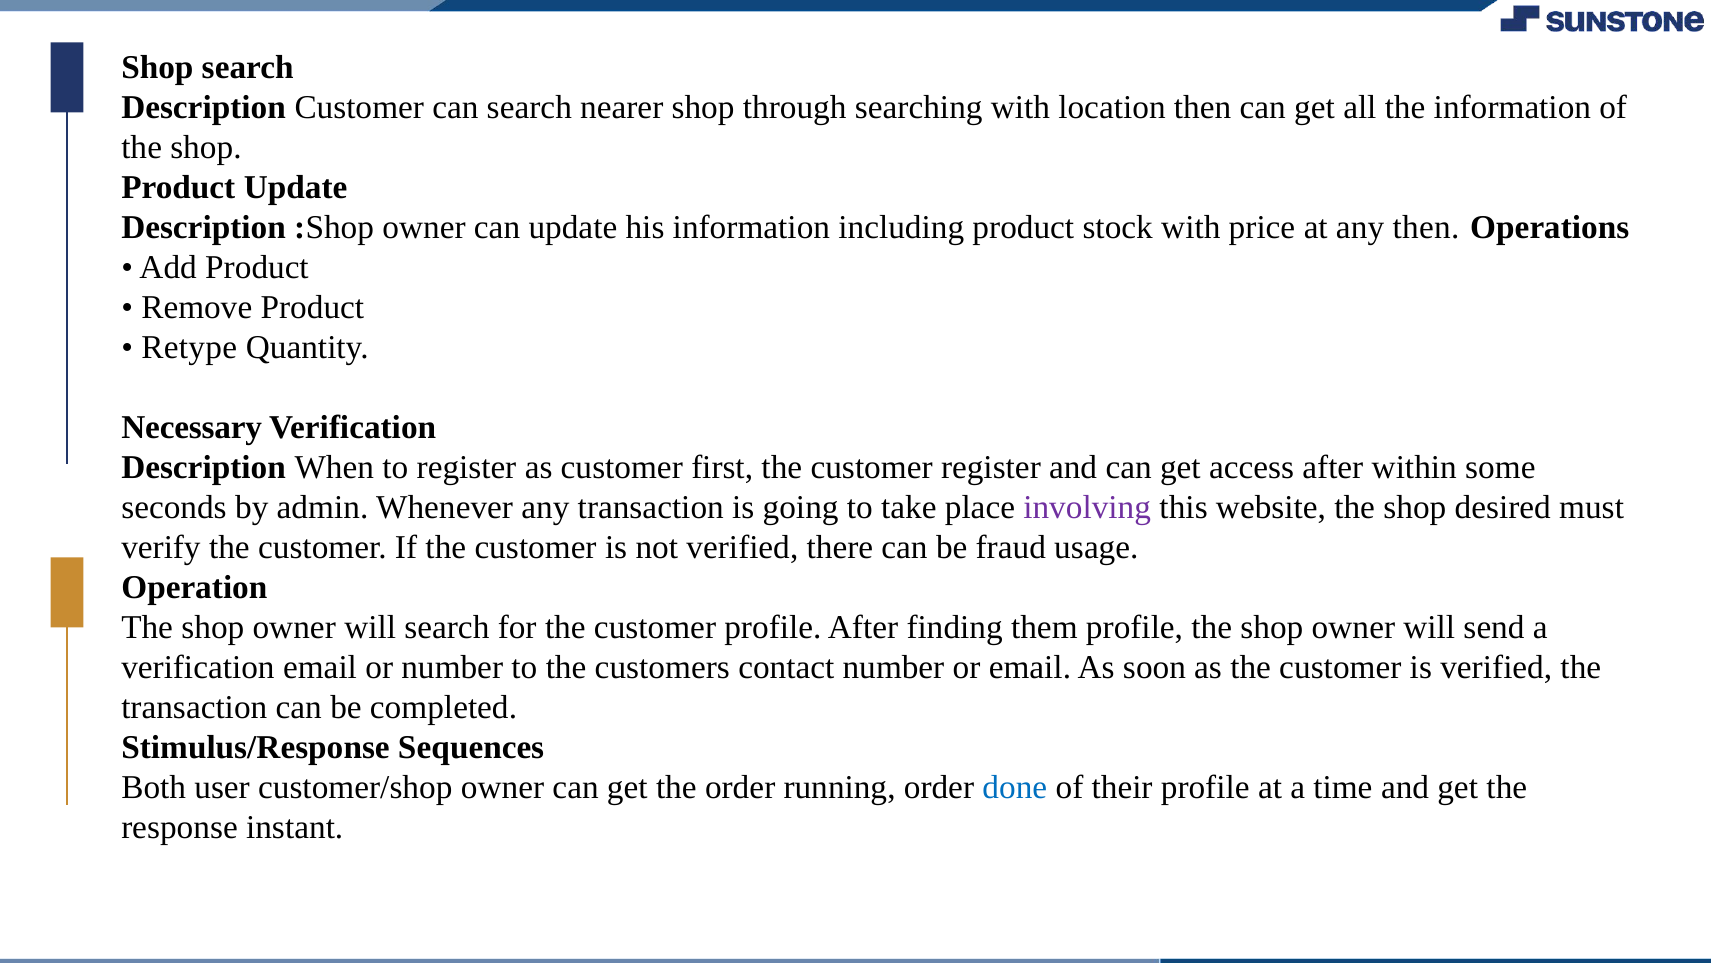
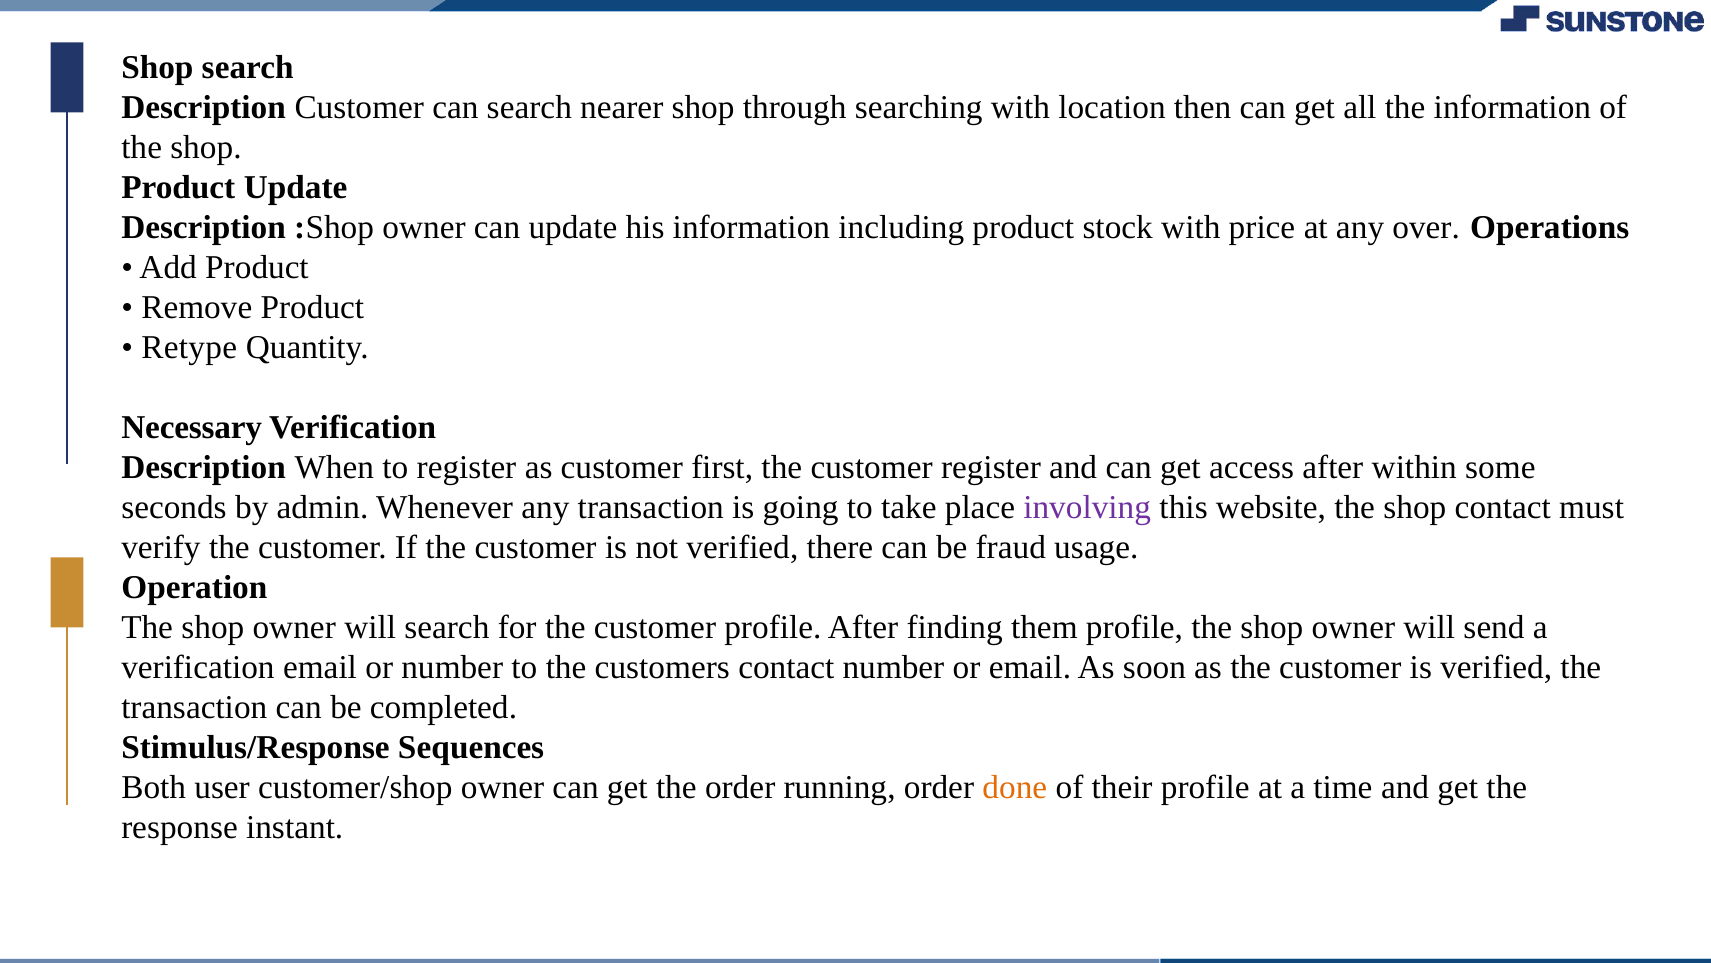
any then: then -> over
shop desired: desired -> contact
done colour: blue -> orange
